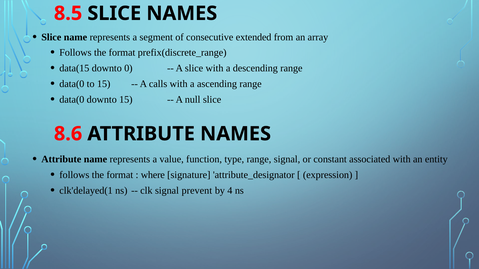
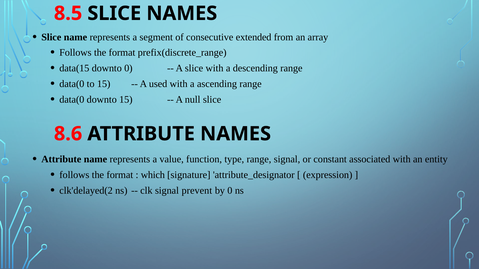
calls: calls -> used
where: where -> which
clk'delayed(1: clk'delayed(1 -> clk'delayed(2
by 4: 4 -> 0
